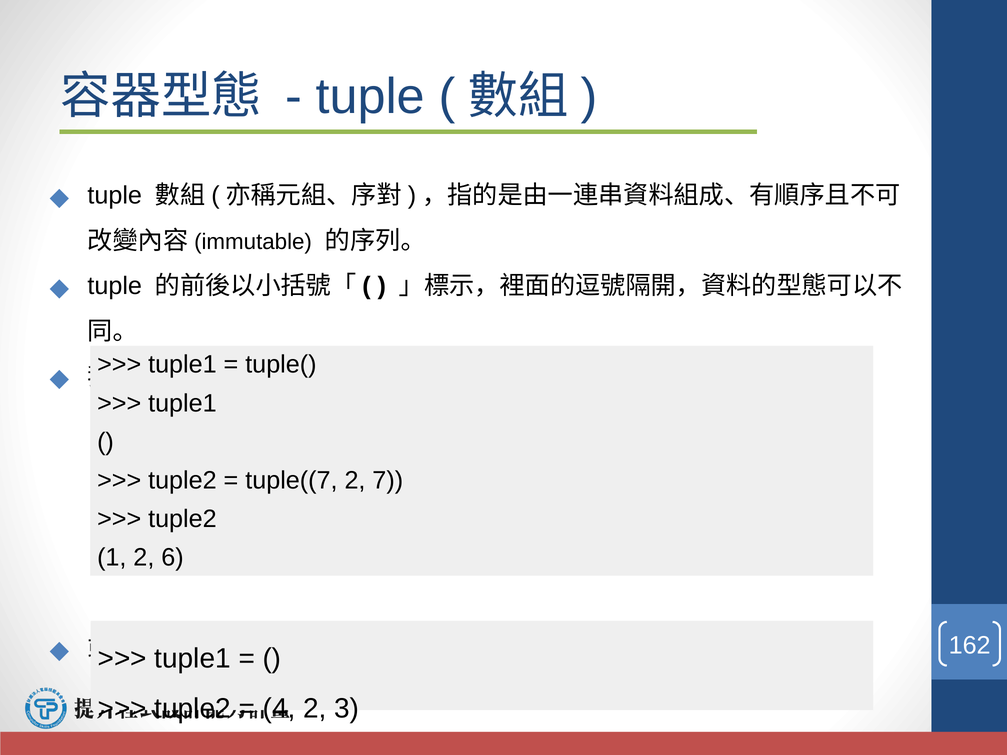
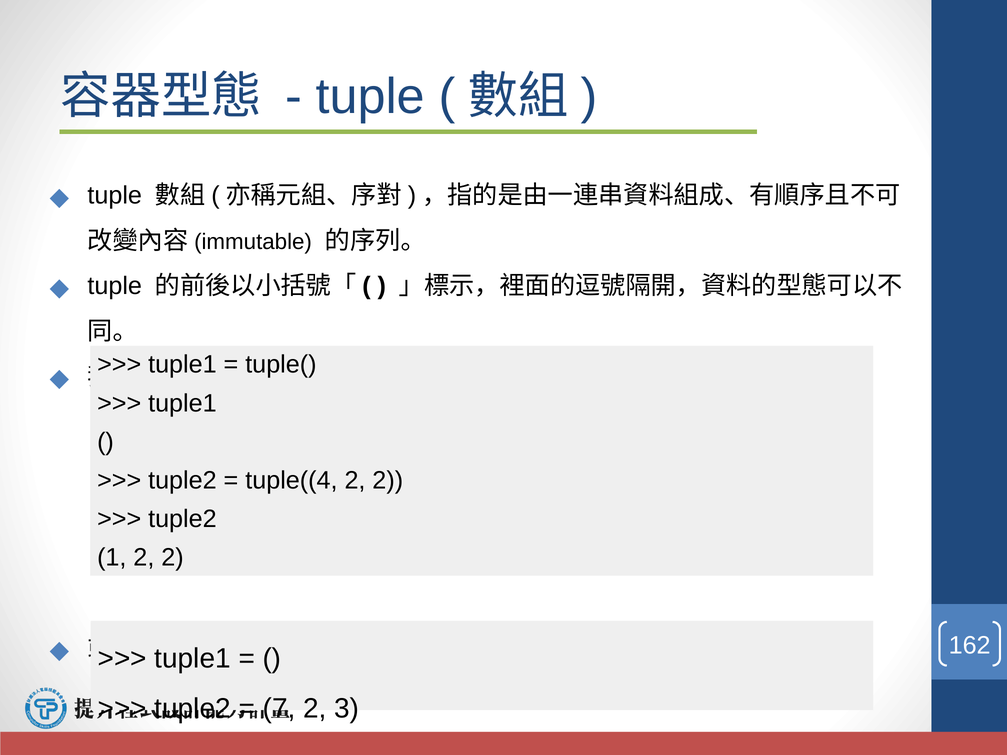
tuple((7: tuple((7 -> tuple((4
7 at (388, 481): 7 -> 2
1 2 6: 6 -> 2
4: 4 -> 7
